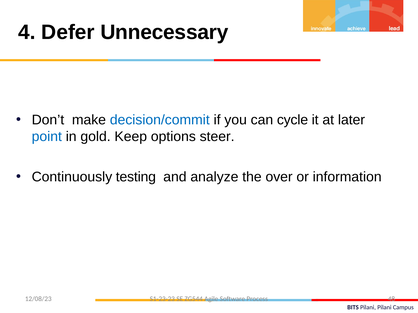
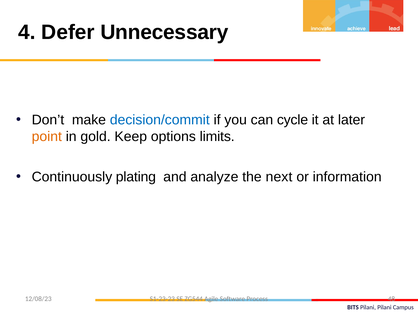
point colour: blue -> orange
steer: steer -> limits
testing: testing -> plating
over: over -> next
